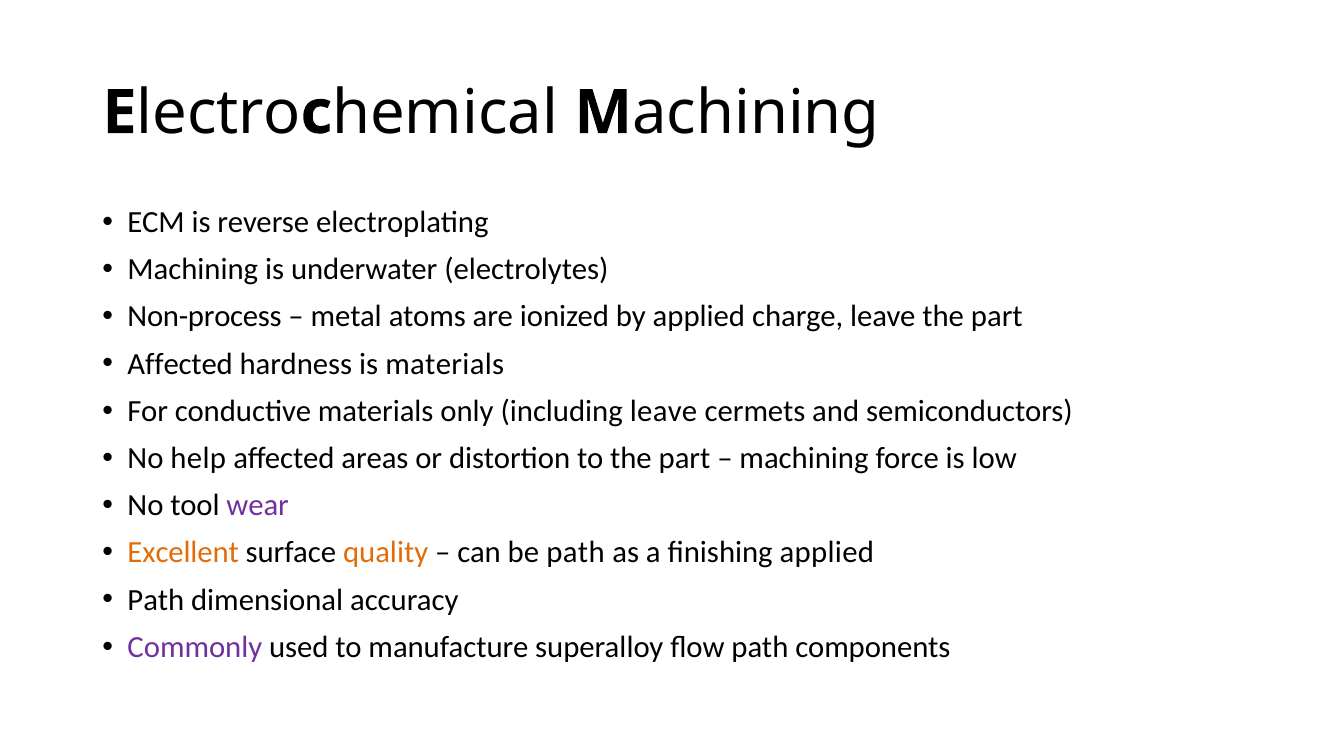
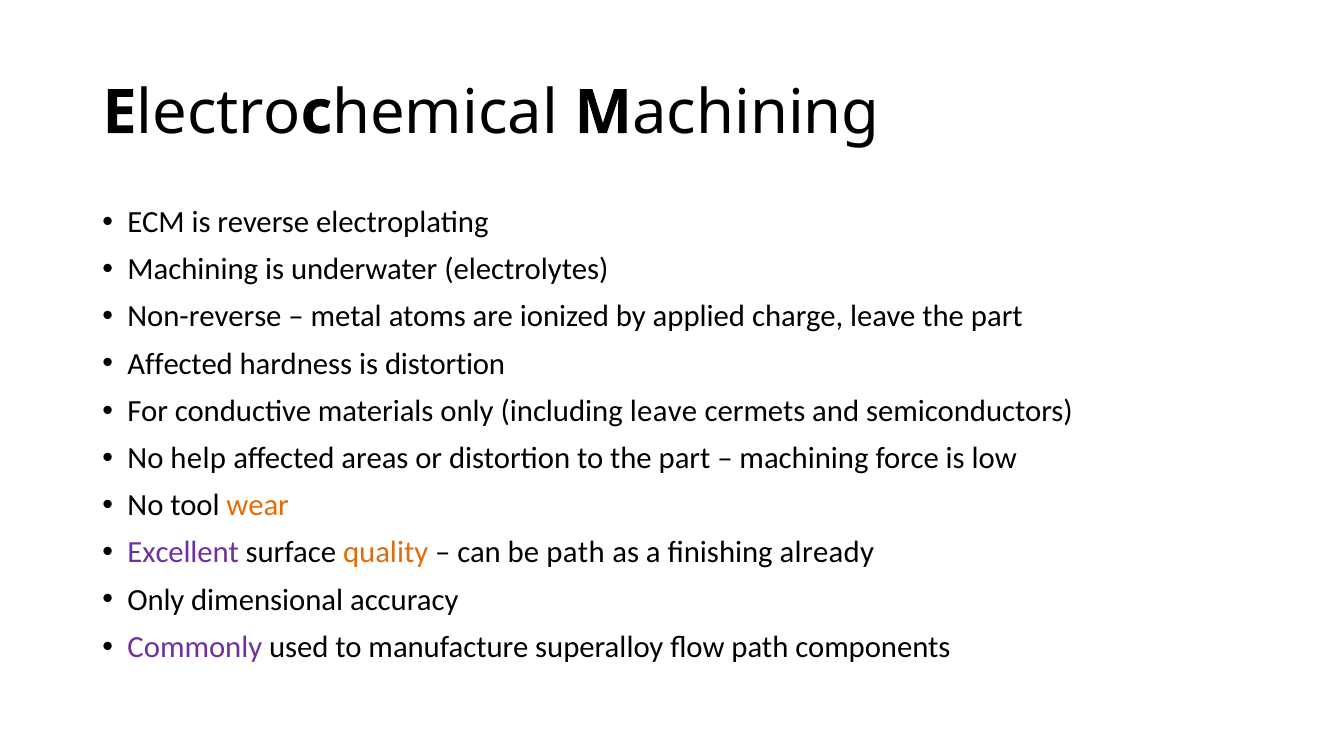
Non-process: Non-process -> Non-reverse
is materials: materials -> distortion
wear colour: purple -> orange
Excellent colour: orange -> purple
finishing applied: applied -> already
Path at (156, 600): Path -> Only
